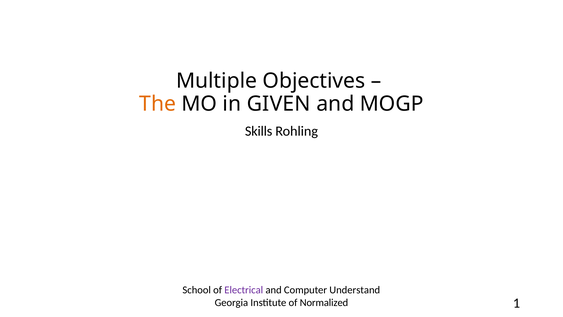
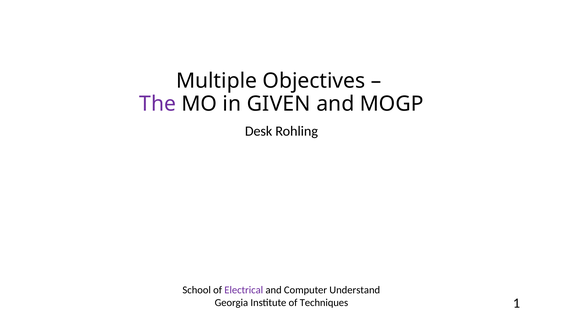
The colour: orange -> purple
Skills: Skills -> Desk
Normalized: Normalized -> Techniques
